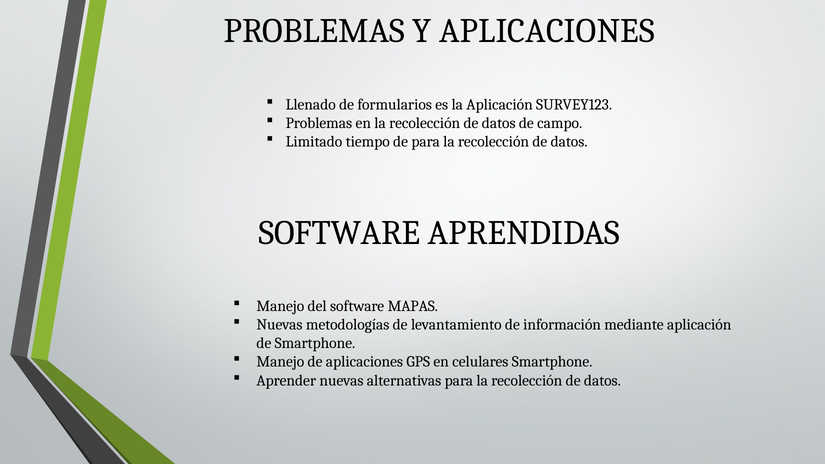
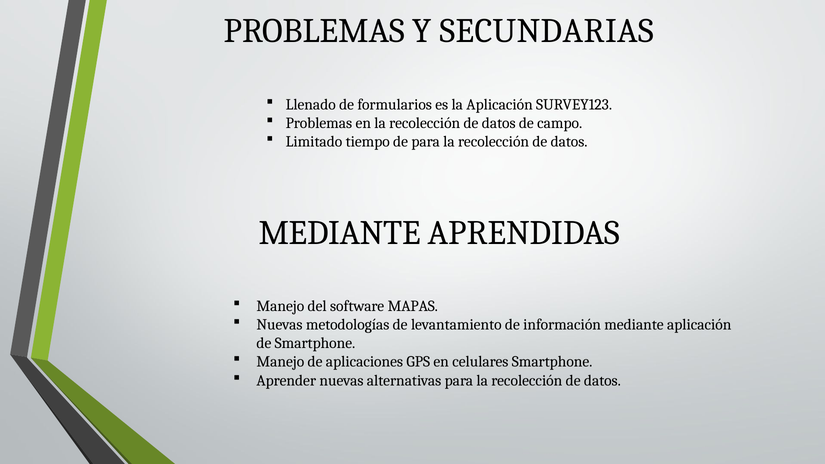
Y APLICACIONES: APLICACIONES -> SECUNDARIAS
SOFTWARE at (340, 233): SOFTWARE -> MEDIANTE
